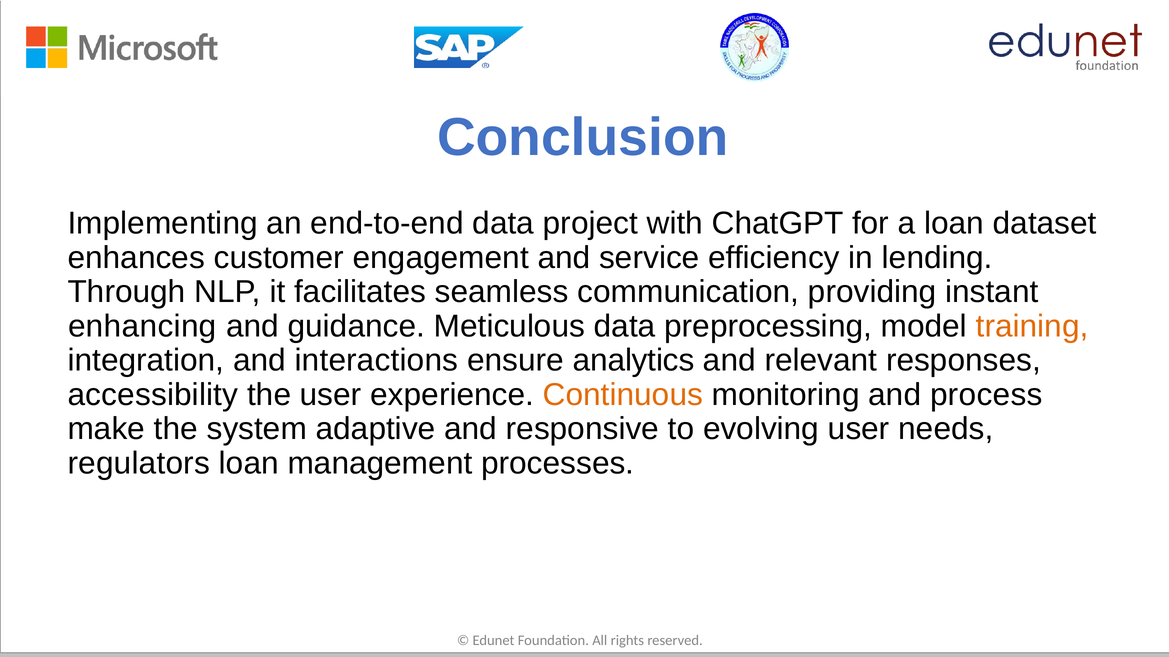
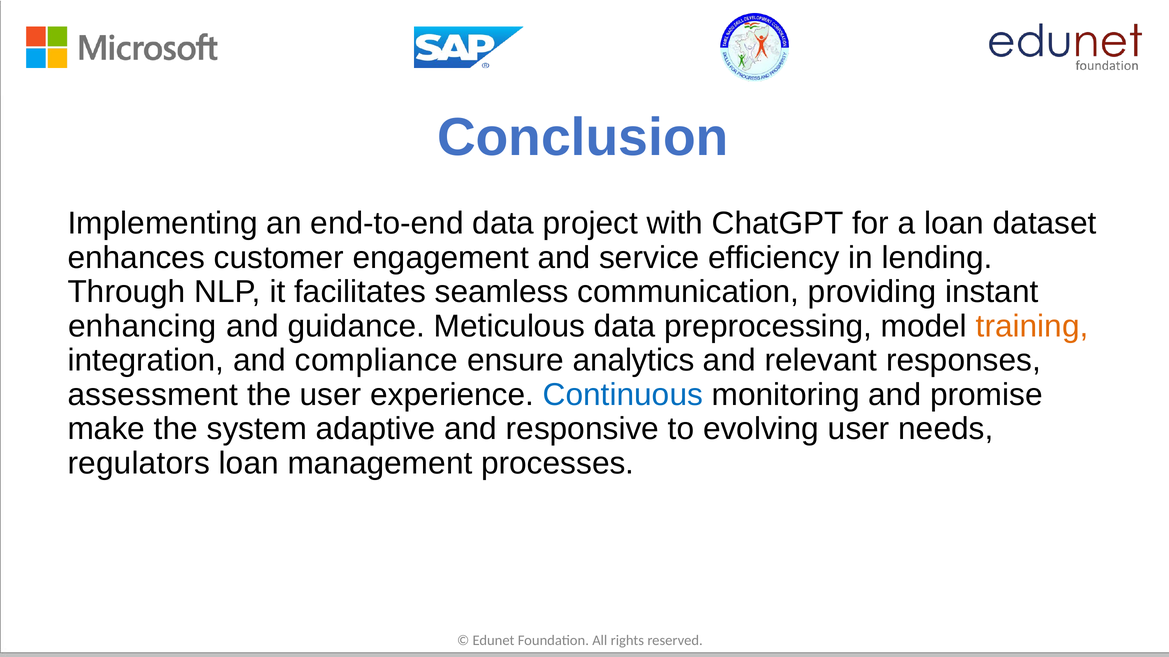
interactions: interactions -> compliance
accessibility: accessibility -> assessment
Continuous colour: orange -> blue
process: process -> promise
